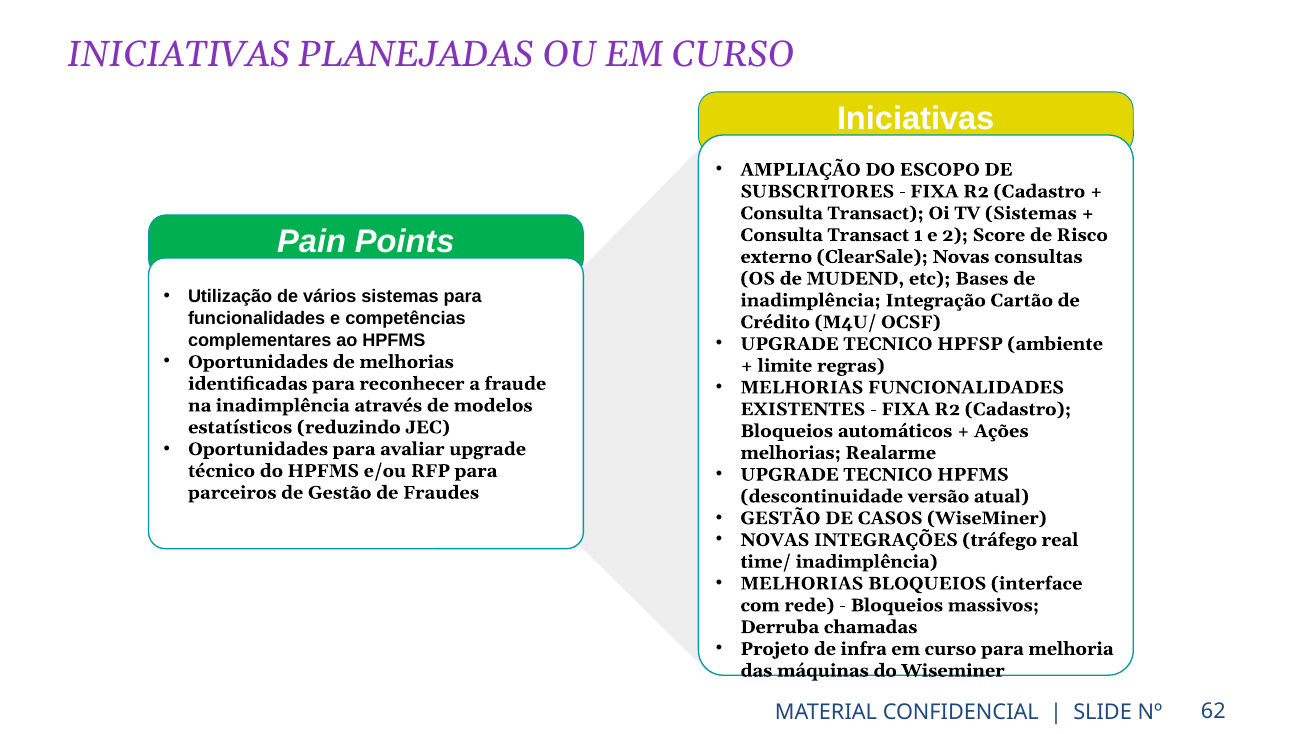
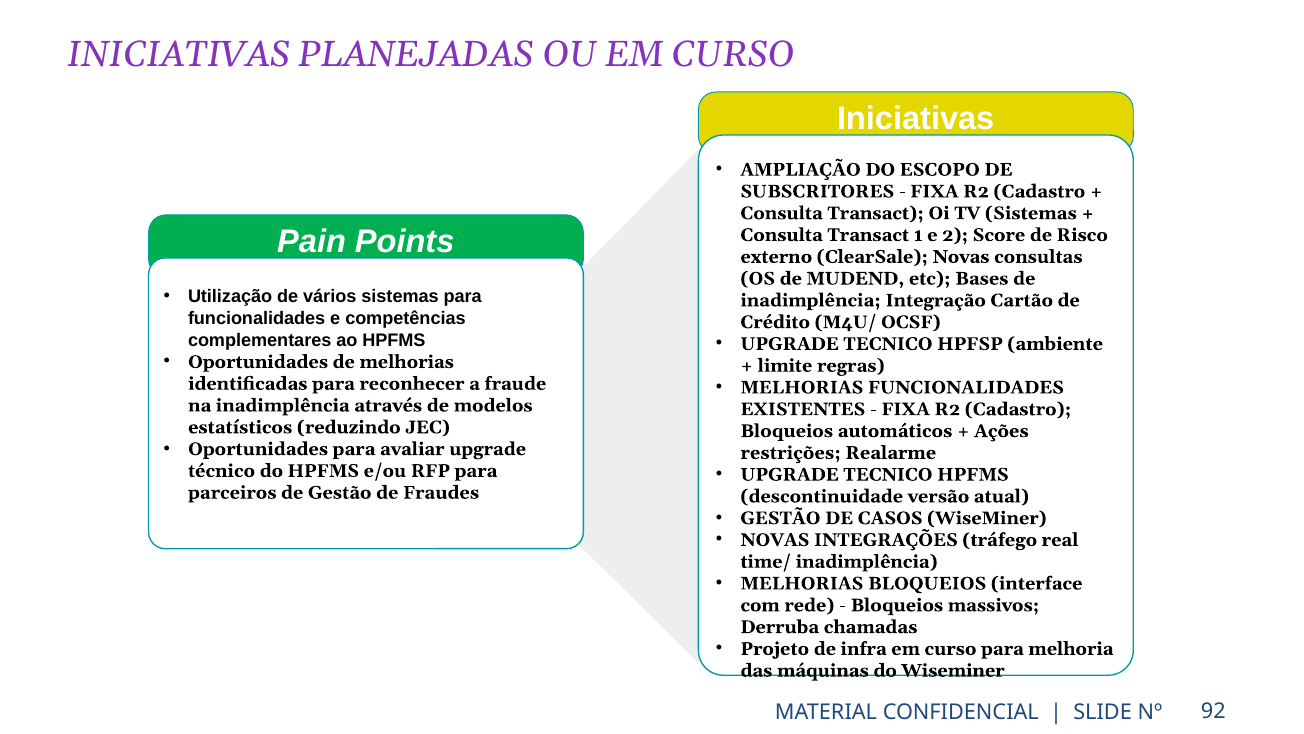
melhorias at (791, 453): melhorias -> restrições
62: 62 -> 92
